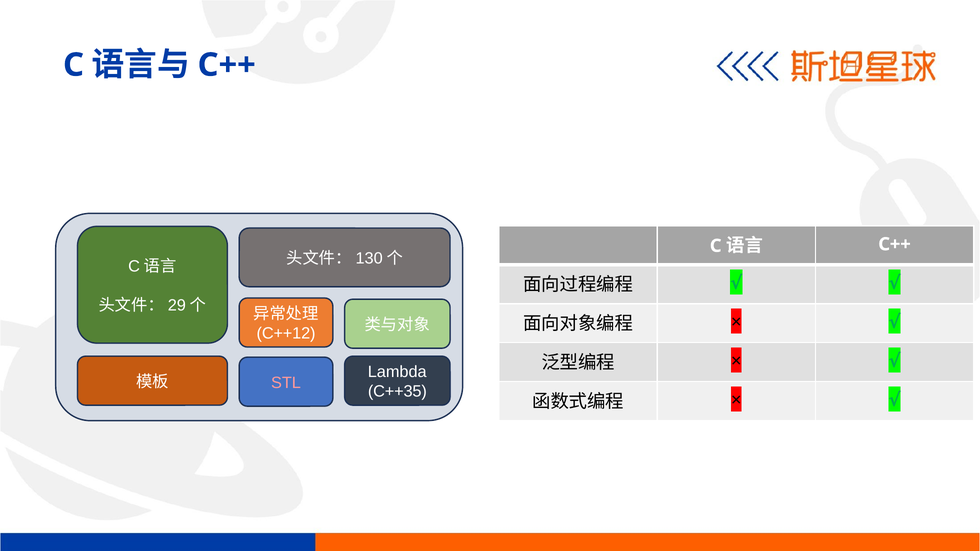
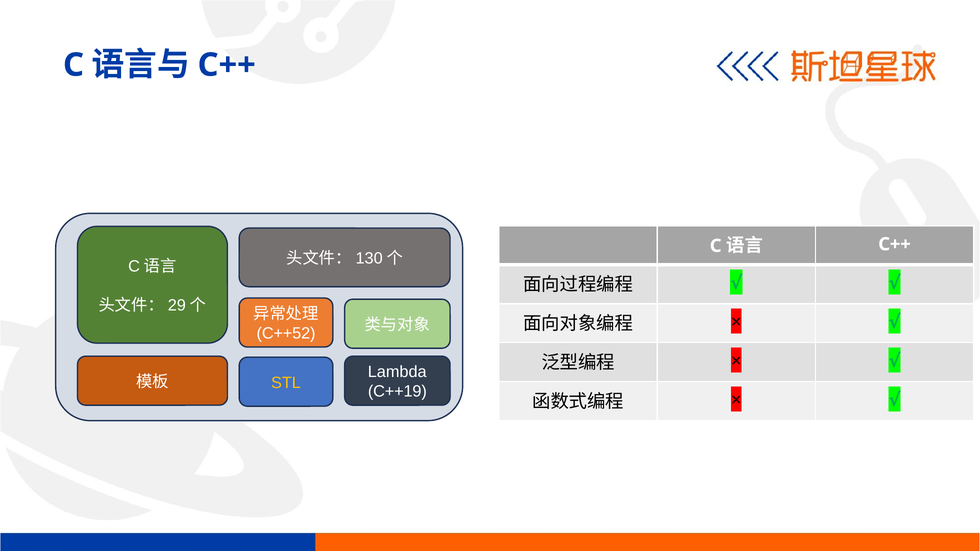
C++12: C++12 -> C++52
STL colour: pink -> yellow
C++35: C++35 -> C++19
